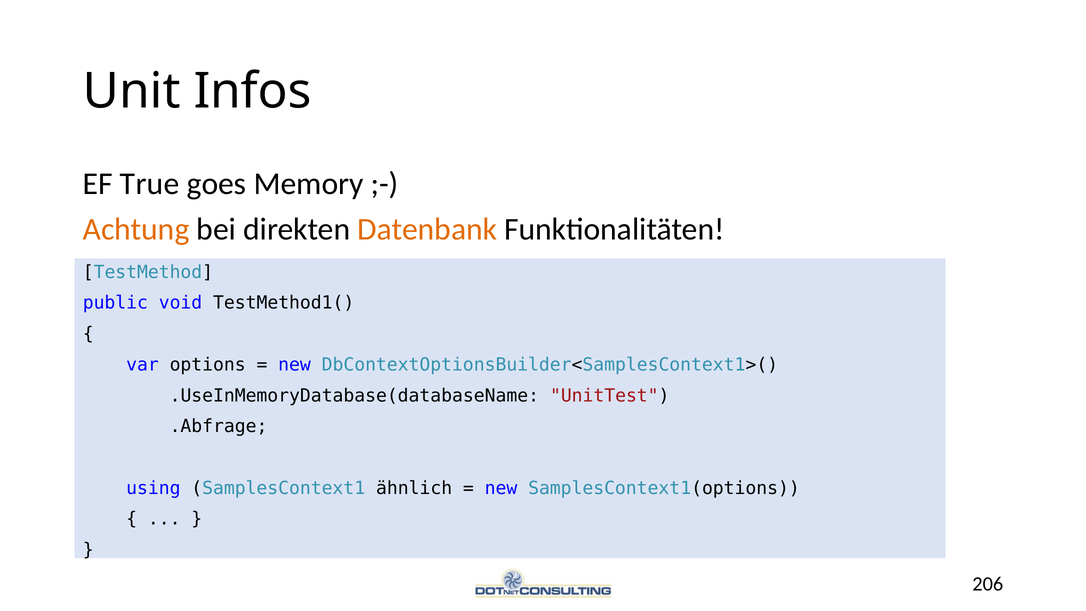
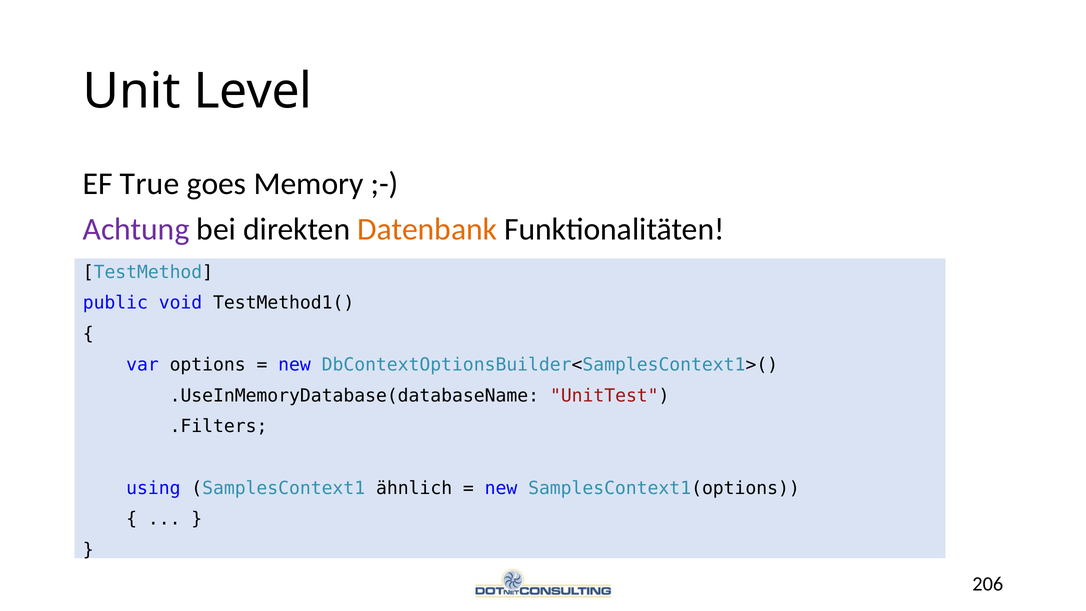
Infos: Infos -> Level
Achtung colour: orange -> purple
.Abfrage: .Abfrage -> .Filters
